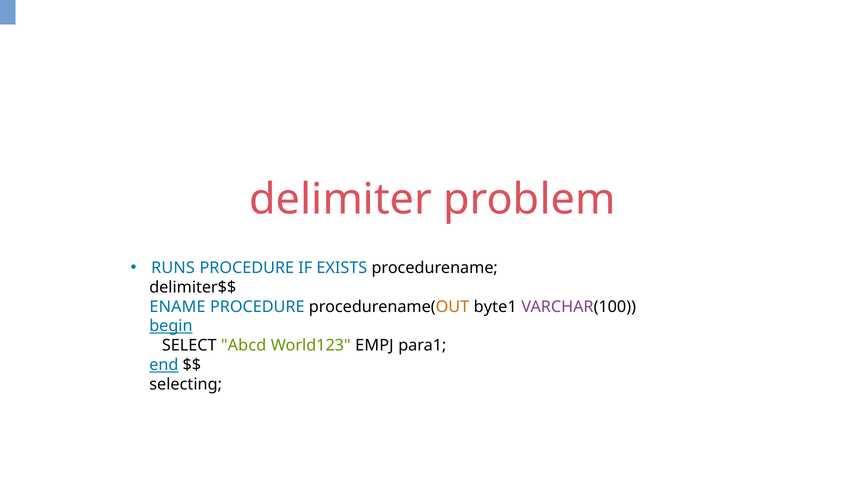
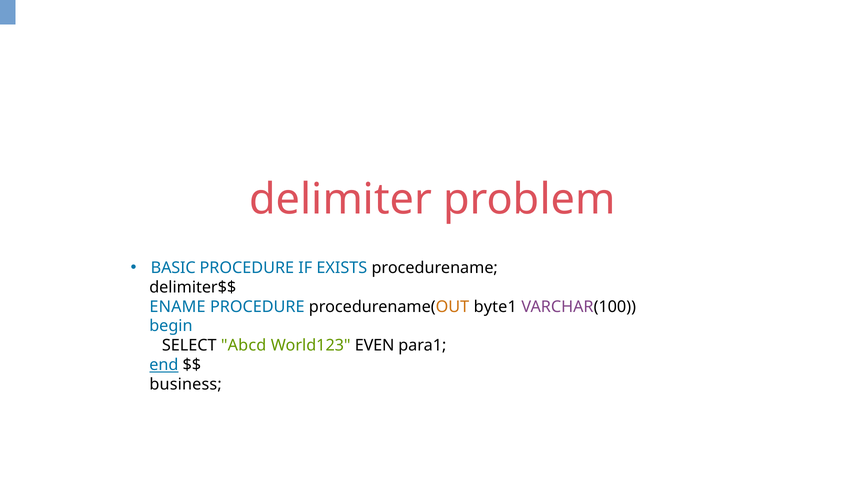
RUNS: RUNS -> BASIC
begin underline: present -> none
EMPJ: EMPJ -> EVEN
selecting: selecting -> business
